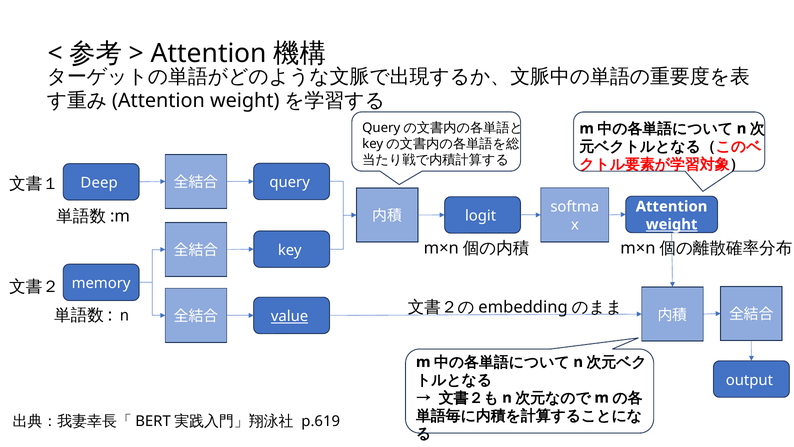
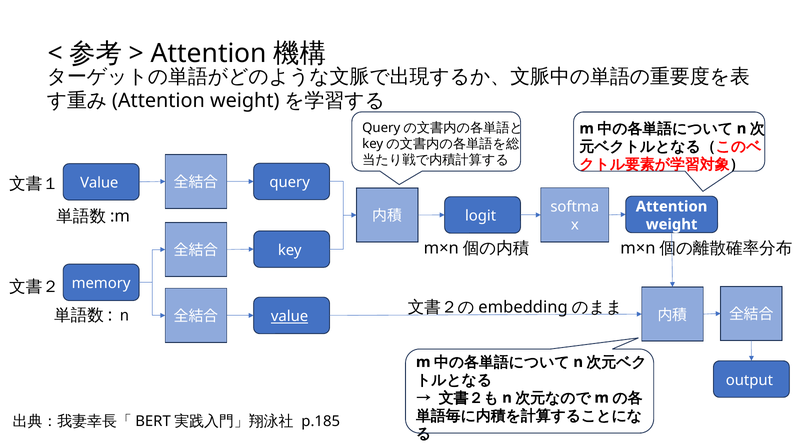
Deep at (99, 183): Deep -> Value
weight at (672, 224) underline: present -> none
p.619: p.619 -> p.185
